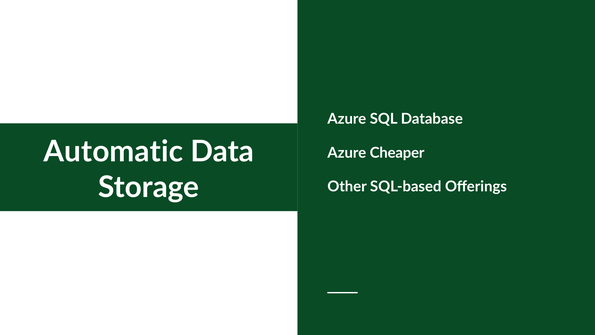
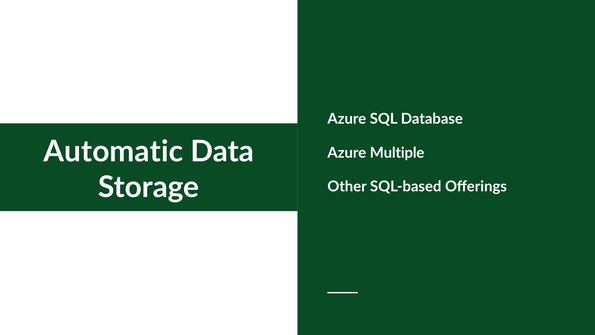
Cheaper: Cheaper -> Multiple
